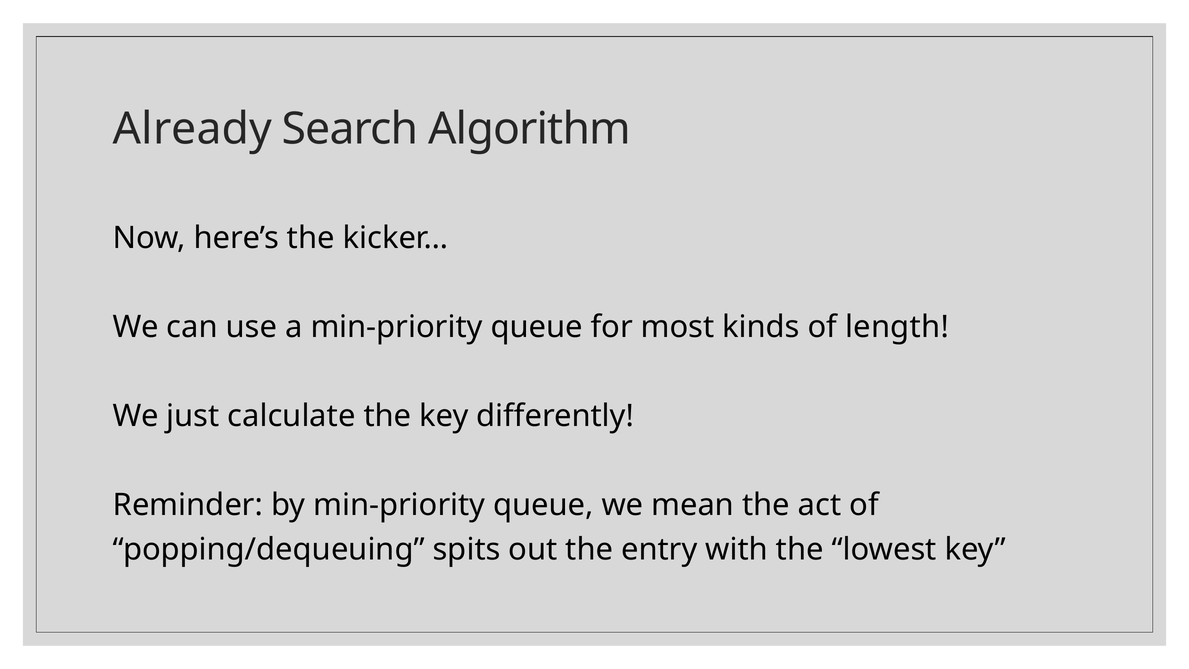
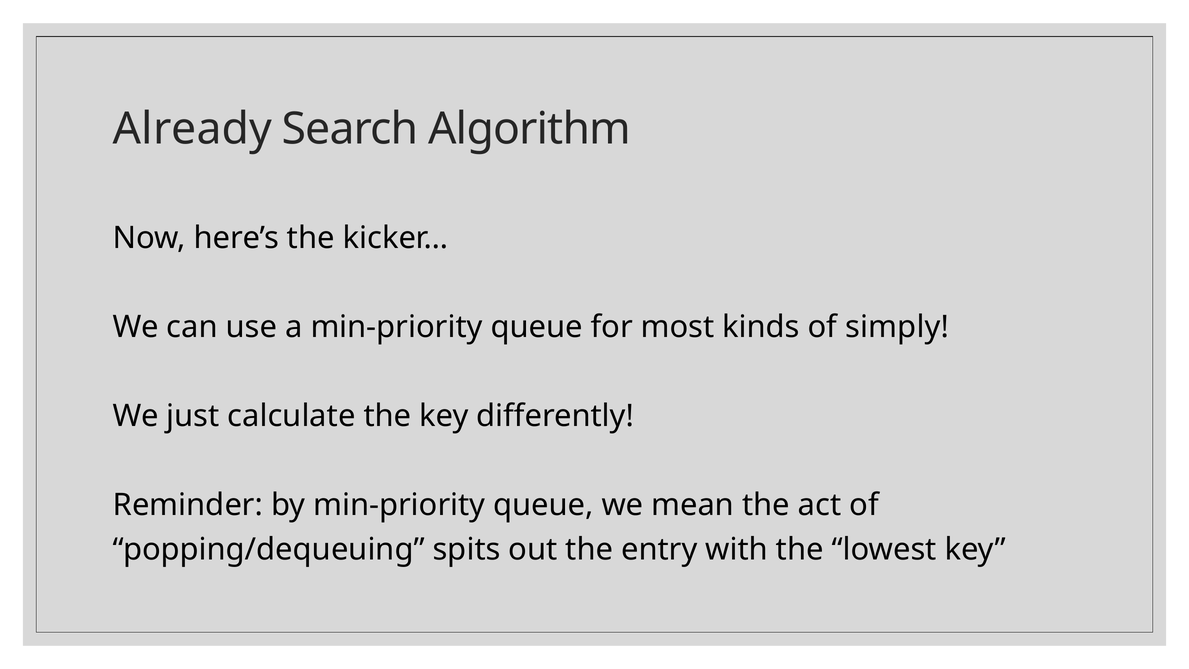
length: length -> simply
